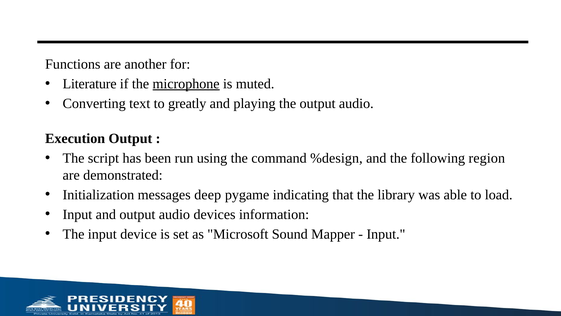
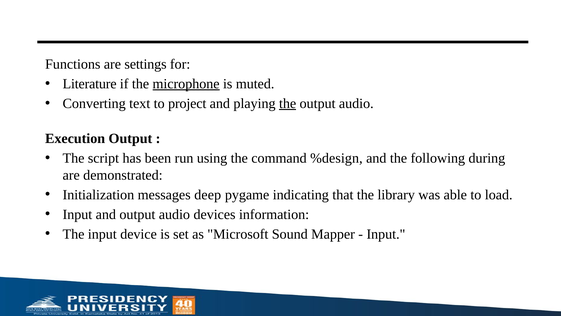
another: another -> settings
greatly: greatly -> project
the at (288, 103) underline: none -> present
region: region -> during
